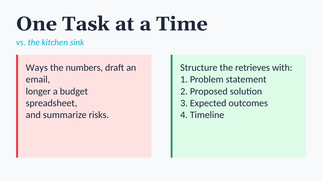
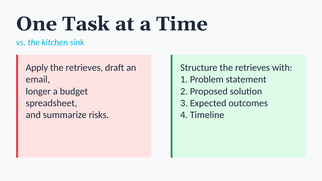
Ways: Ways -> Apply
numbers at (84, 68): numbers -> retrieves
